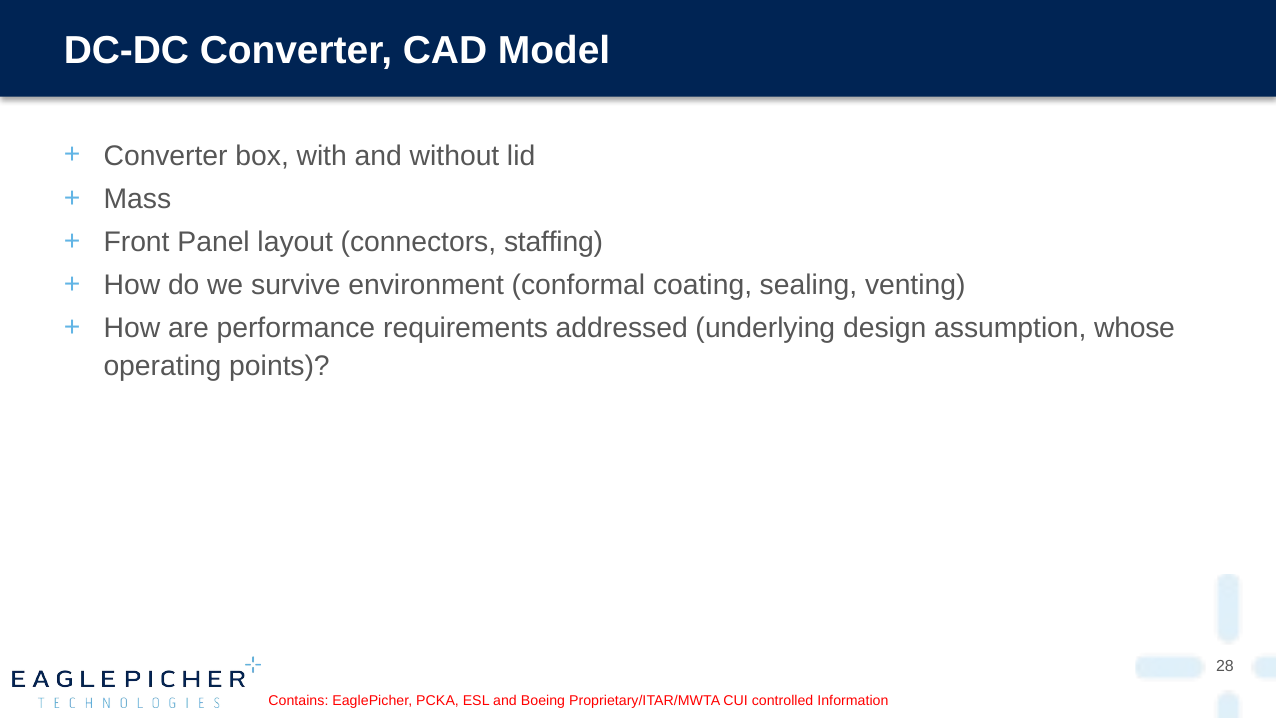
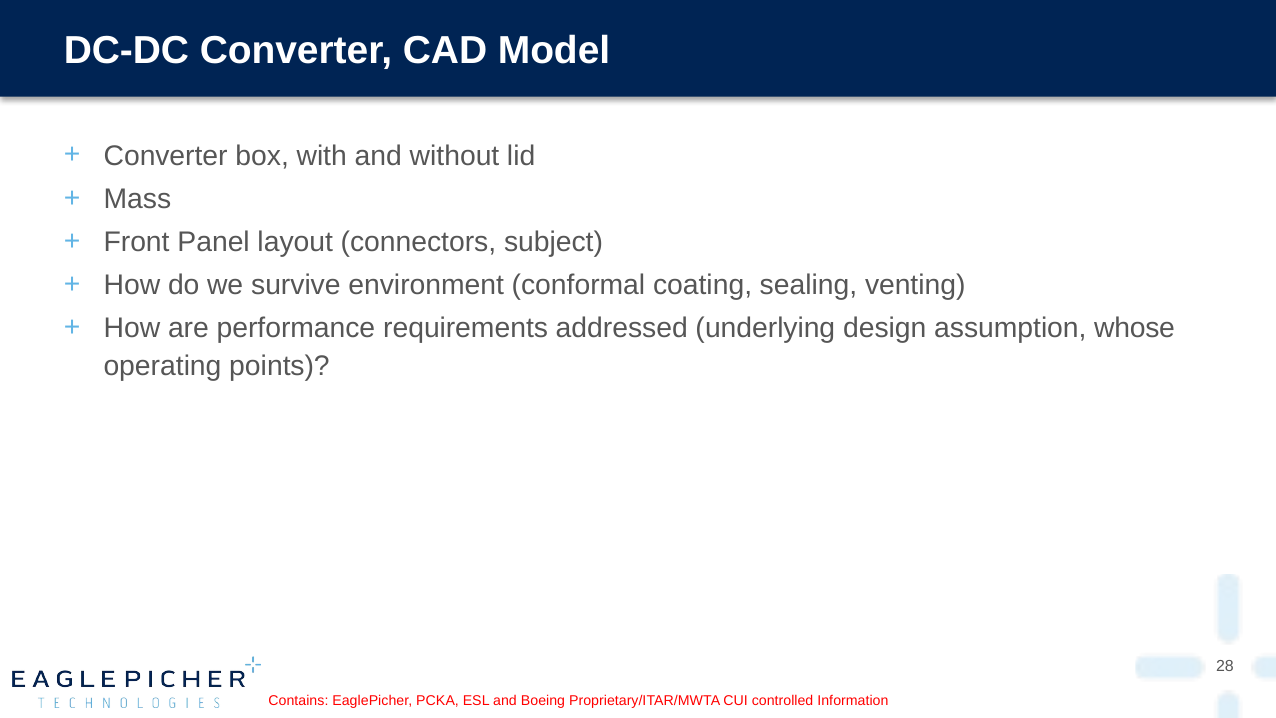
staffing: staffing -> subject
